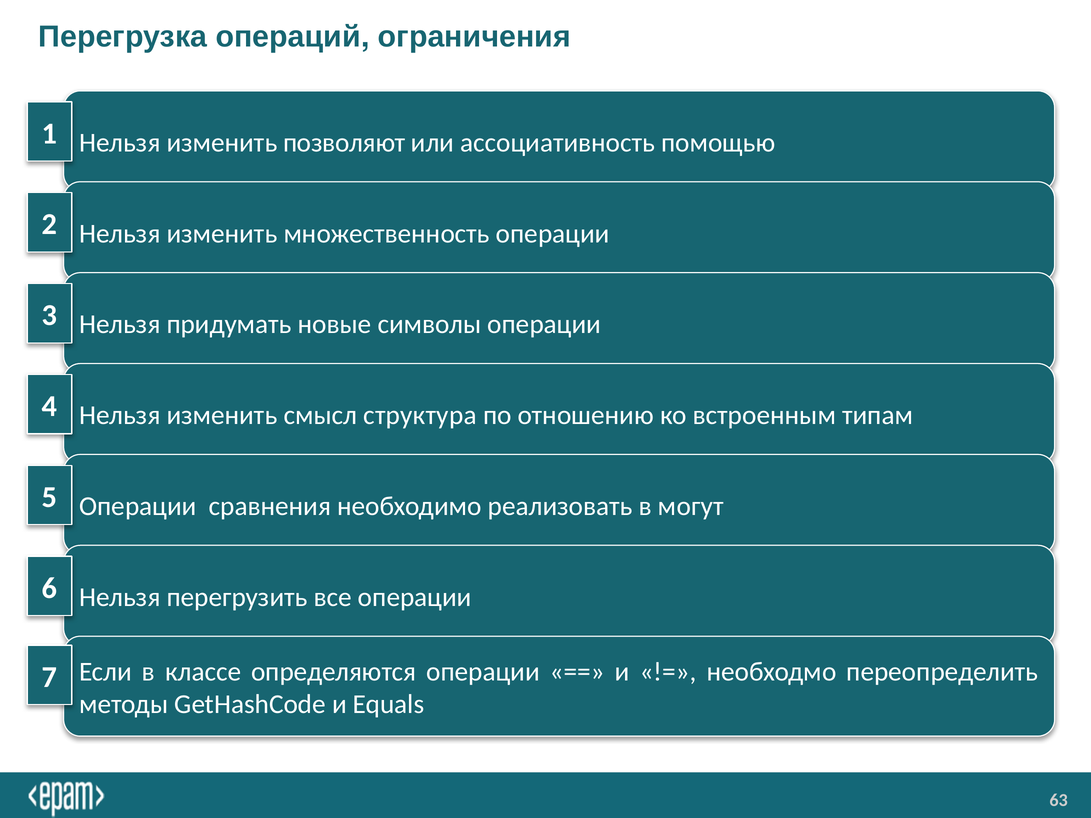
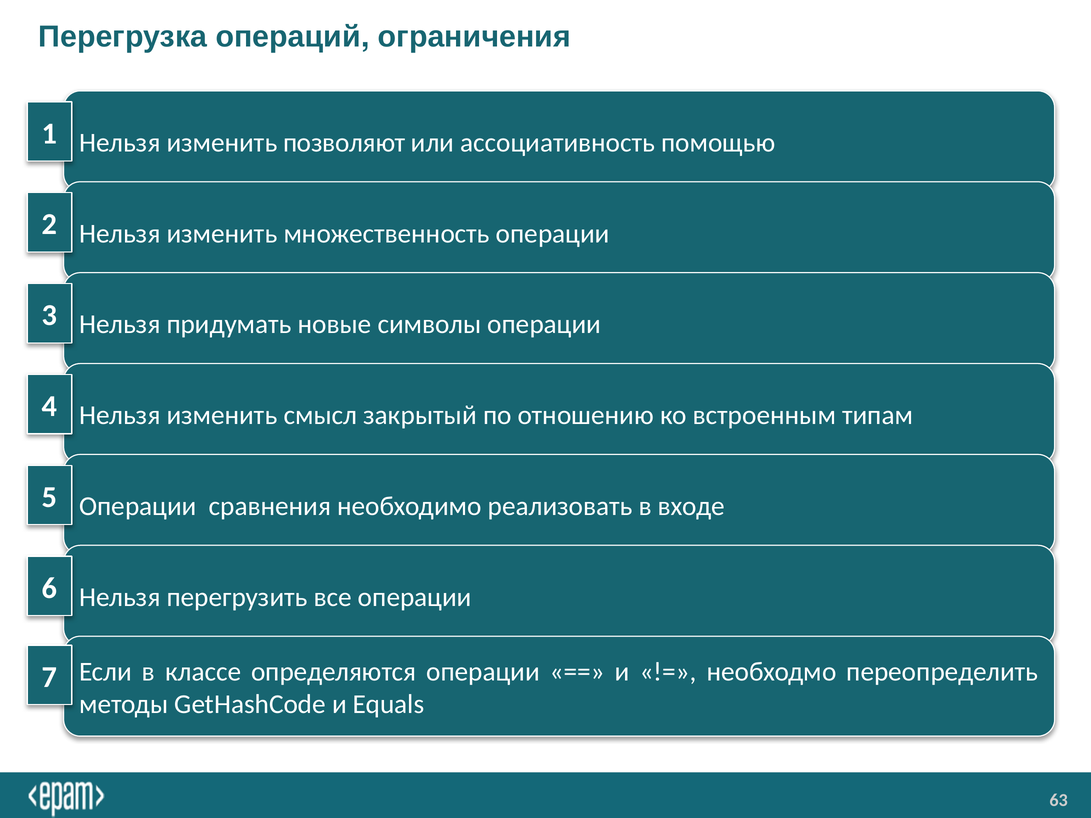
структура: структура -> закрытый
могут: могут -> входе
